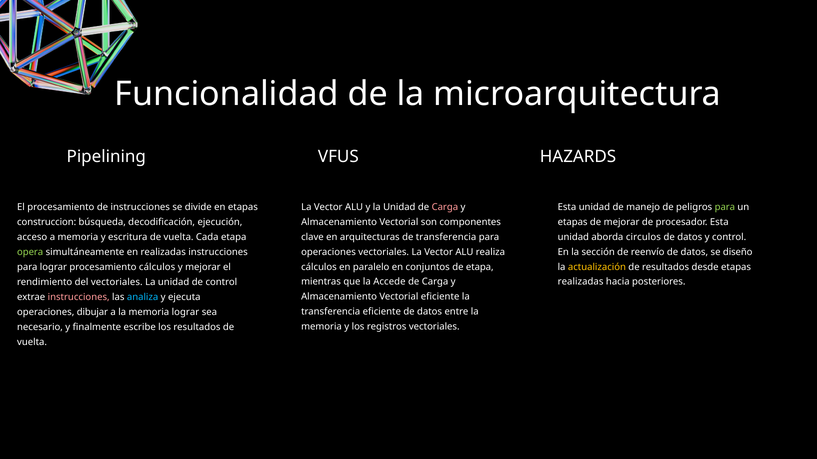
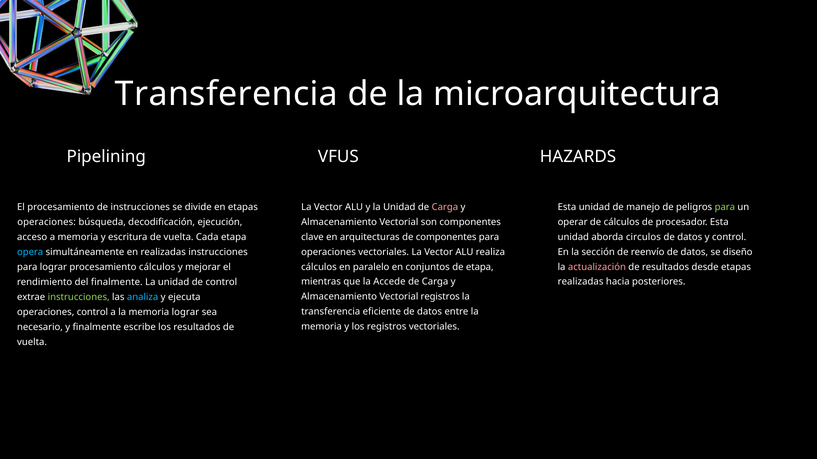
Funcionalidad at (227, 94): Funcionalidad -> Transferencia
etapas at (573, 222): etapas -> operar
de mejorar: mejorar -> cálculos
construccion at (47, 222): construccion -> operaciones
de transferencia: transferencia -> componentes
opera colour: light green -> light blue
actualización colour: yellow -> pink
del vectoriales: vectoriales -> finalmente
Vectorial eficiente: eficiente -> registros
instrucciones at (79, 297) colour: pink -> light green
operaciones dibujar: dibujar -> control
